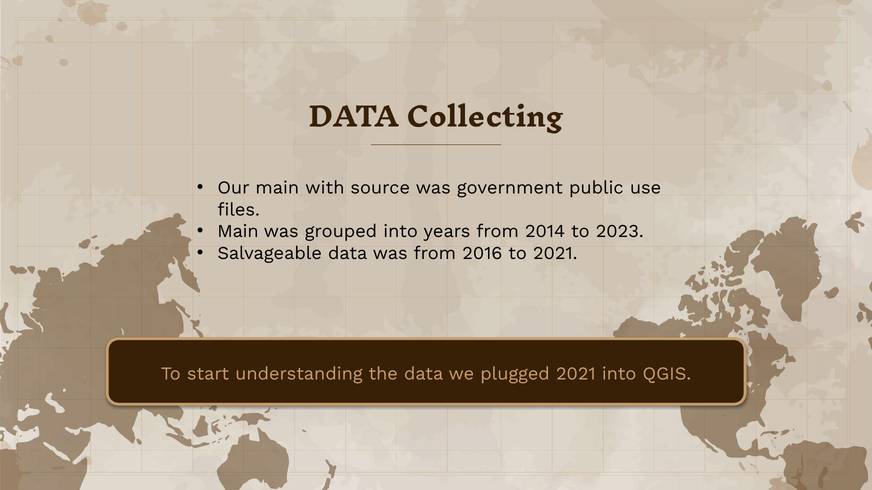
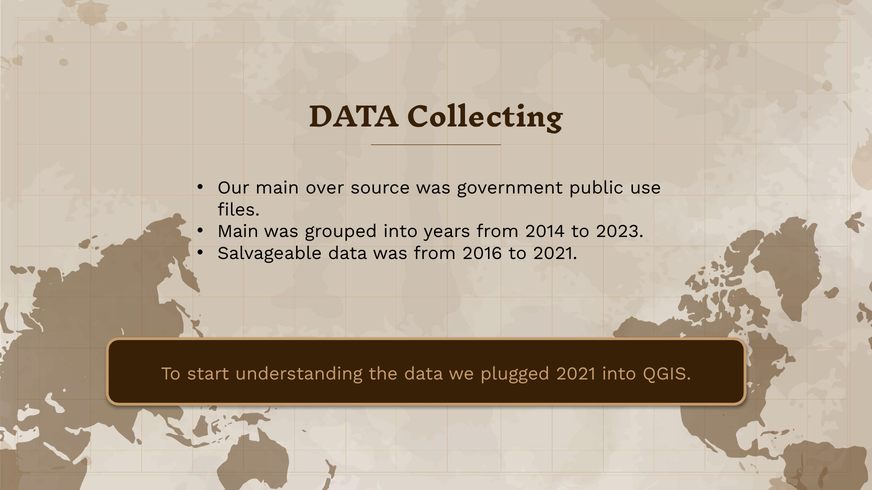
with: with -> over
